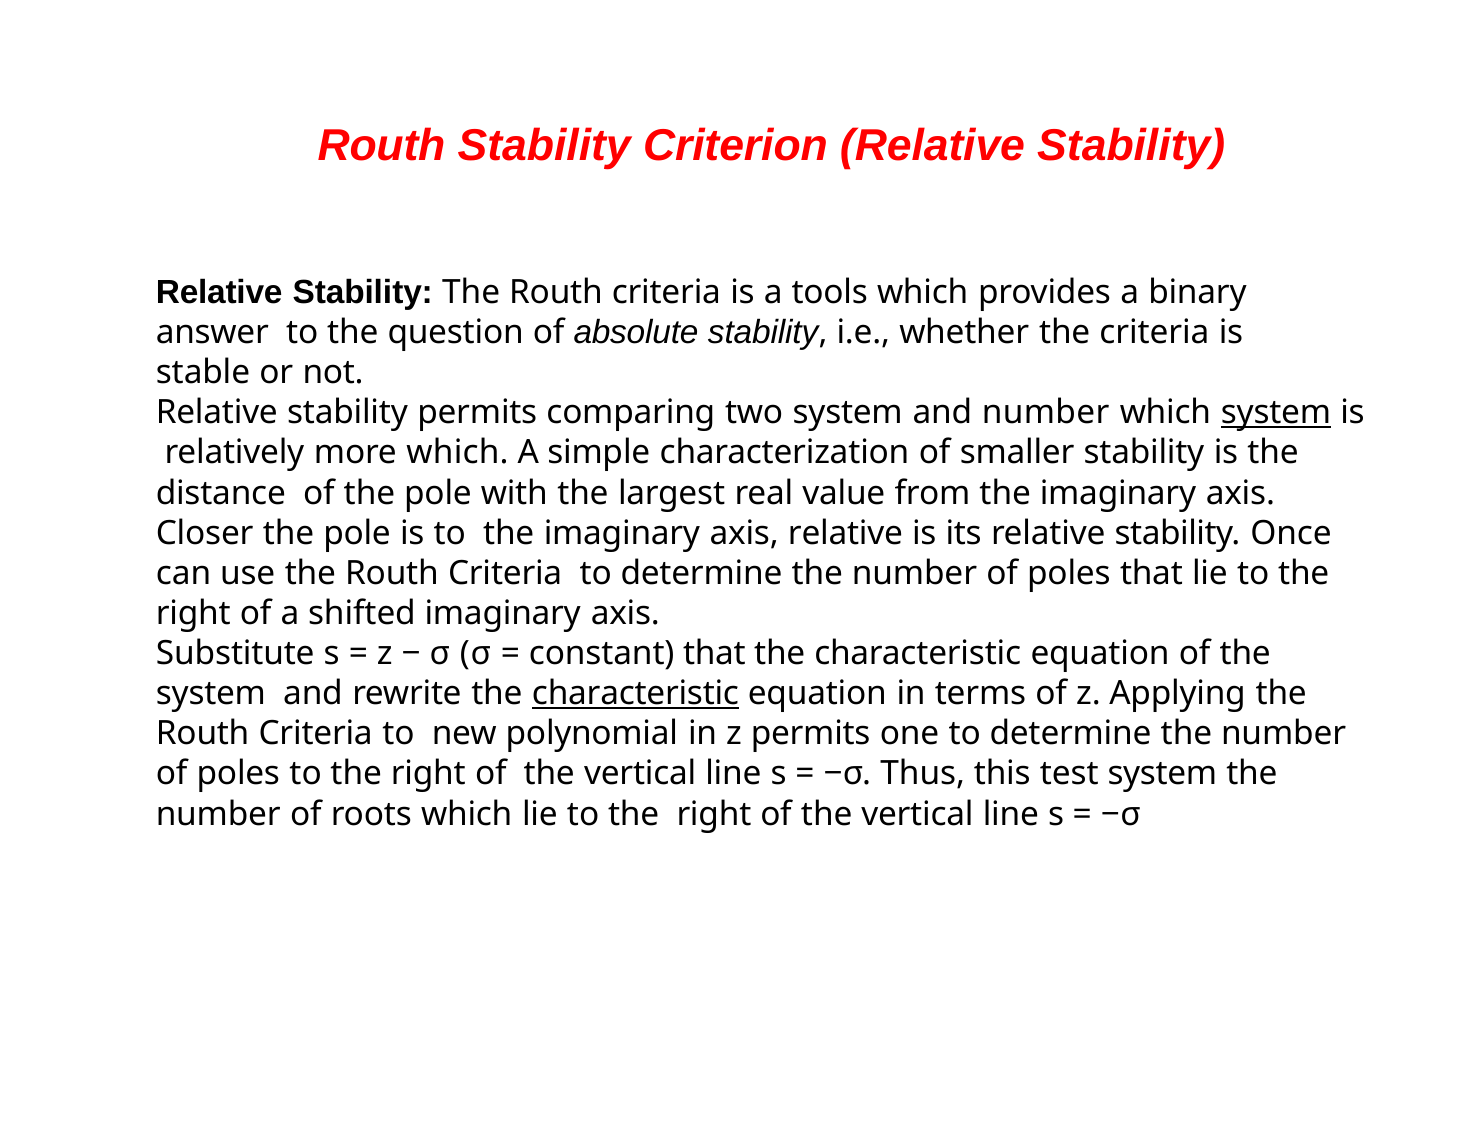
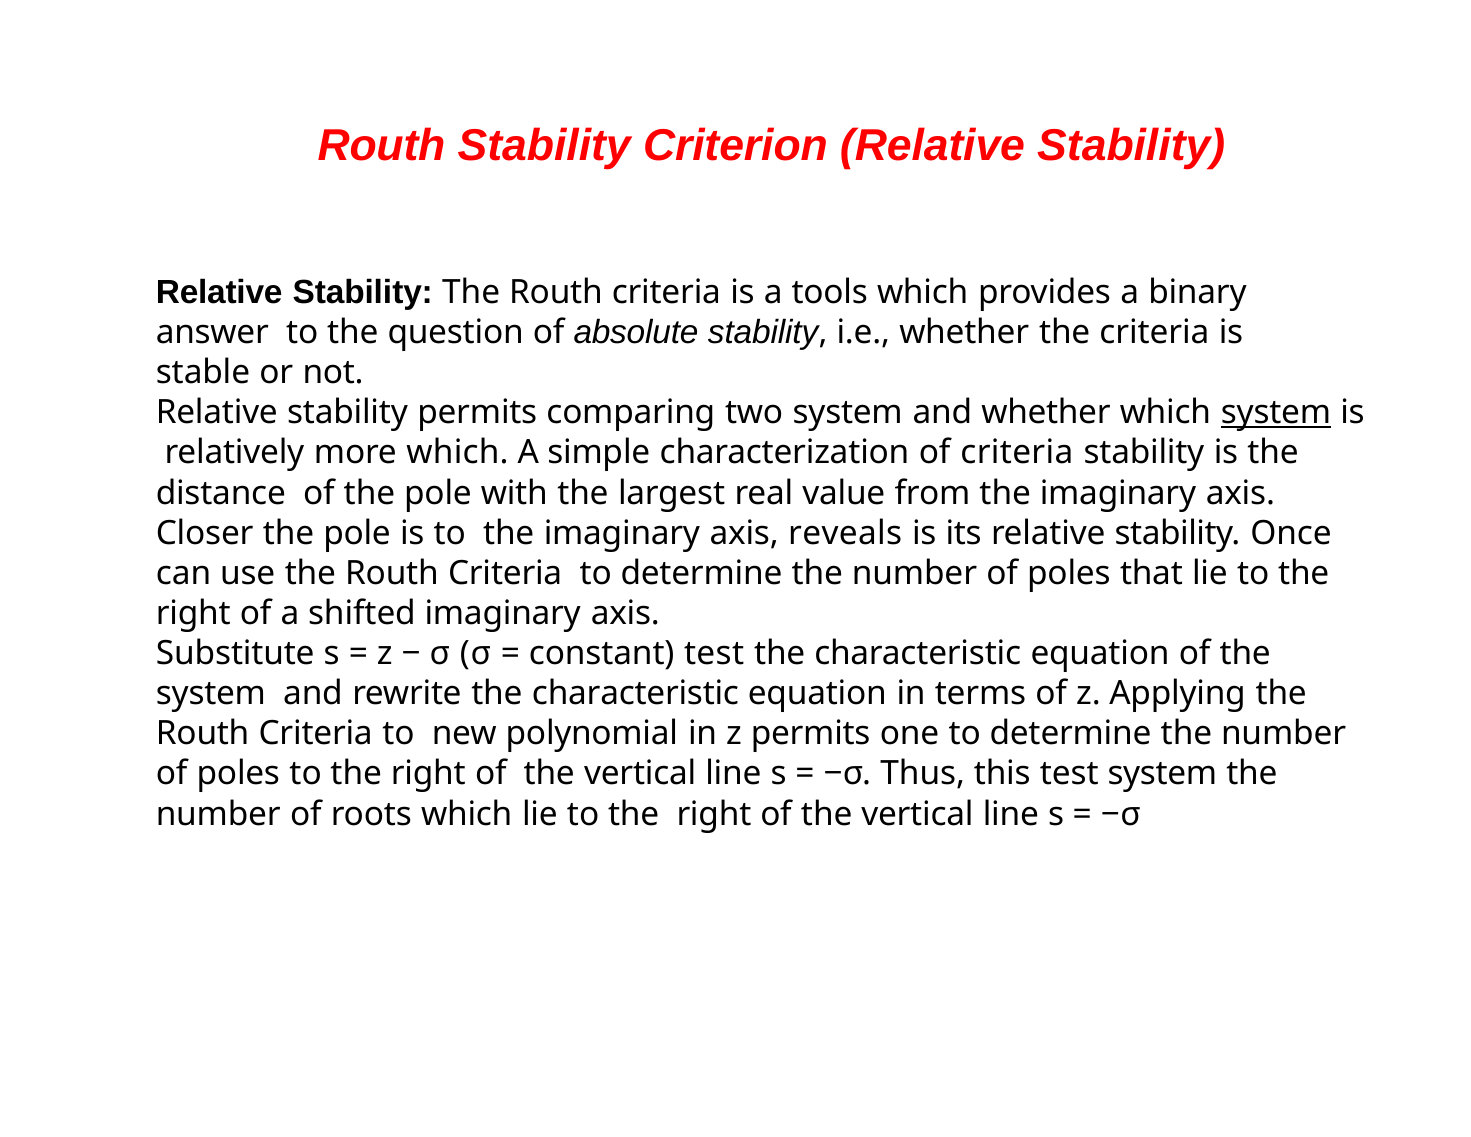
and number: number -> whether
of smaller: smaller -> criteria
axis relative: relative -> reveals
constant that: that -> test
characteristic at (635, 693) underline: present -> none
